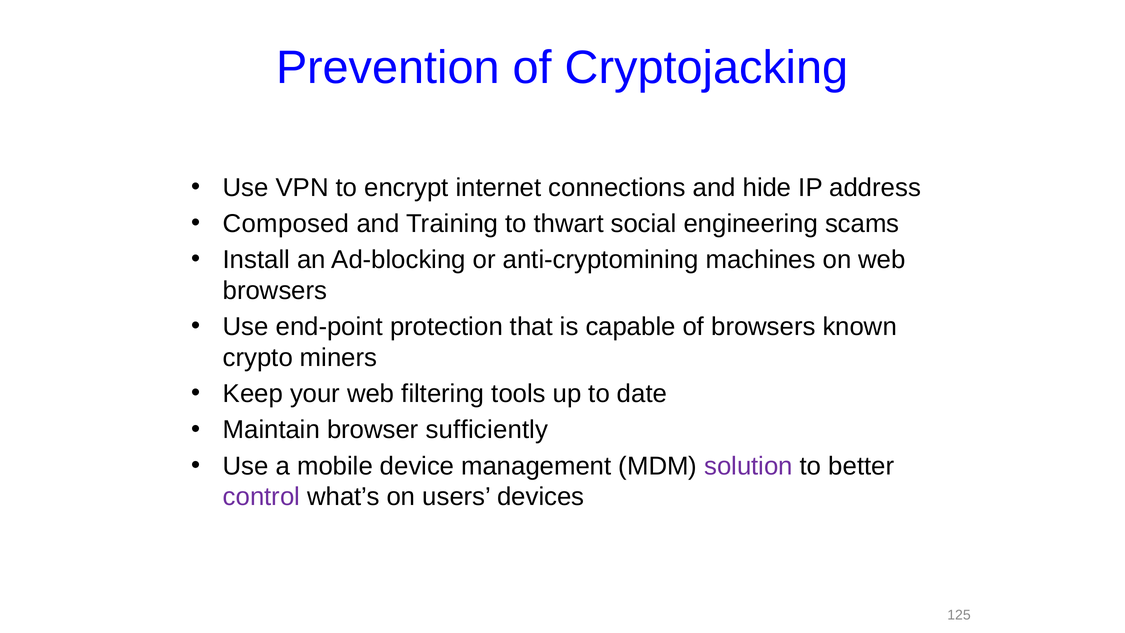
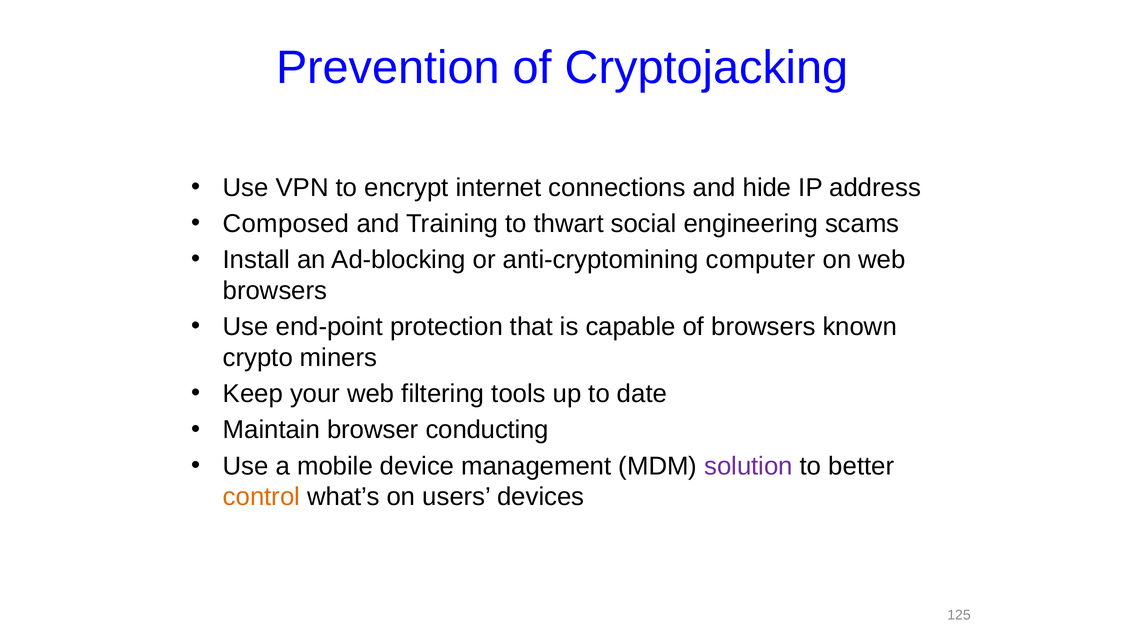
machines: machines -> computer
sufficiently: sufficiently -> conducting
control colour: purple -> orange
